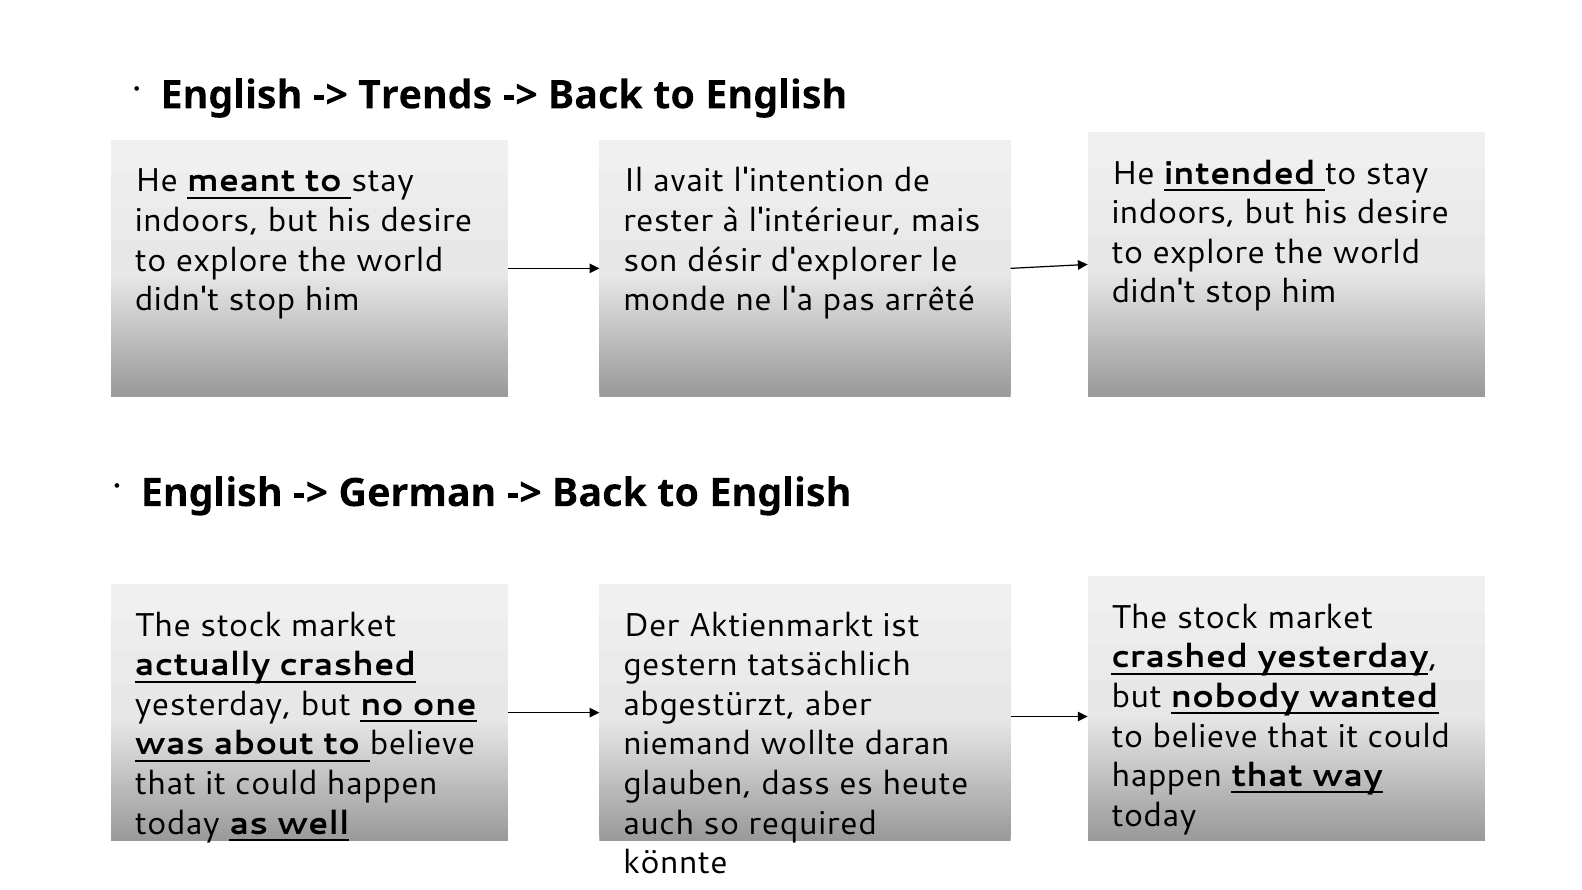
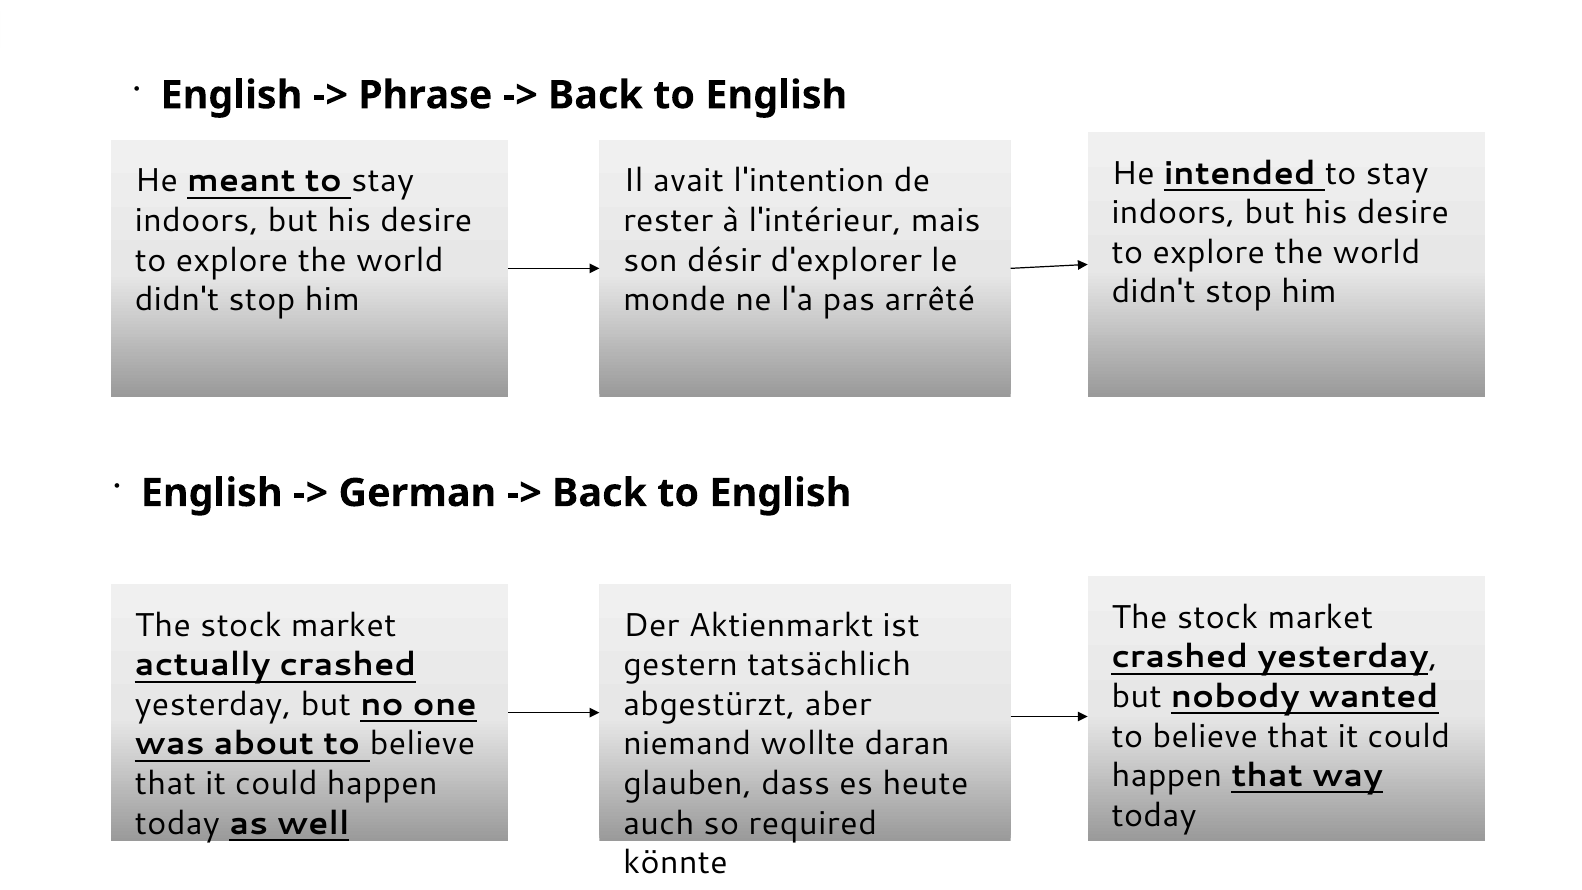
Trends: Trends -> Phrase
